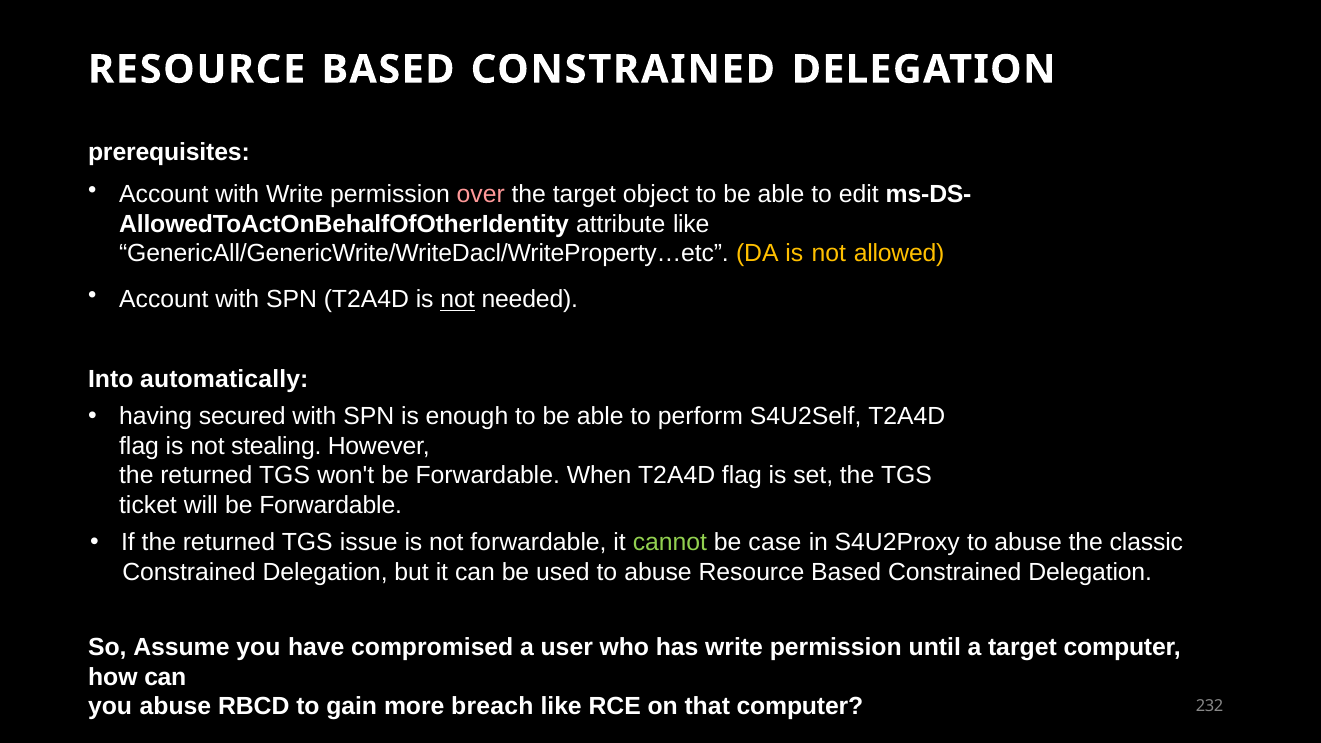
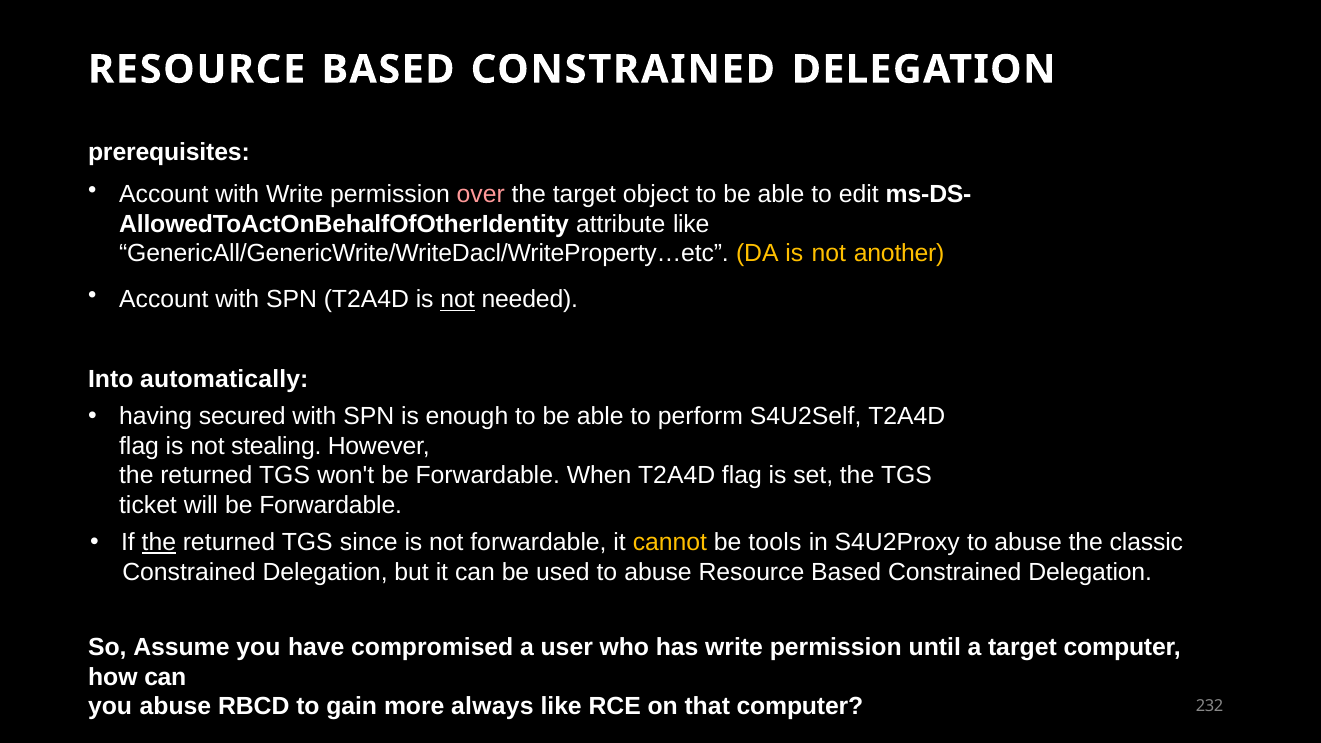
allowed: allowed -> another
the at (159, 542) underline: none -> present
issue: issue -> since
cannot colour: light green -> yellow
case: case -> tools
breach: breach -> always
